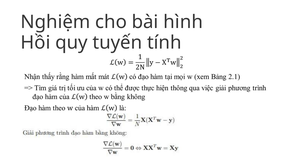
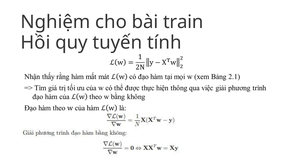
hình: hình -> train
